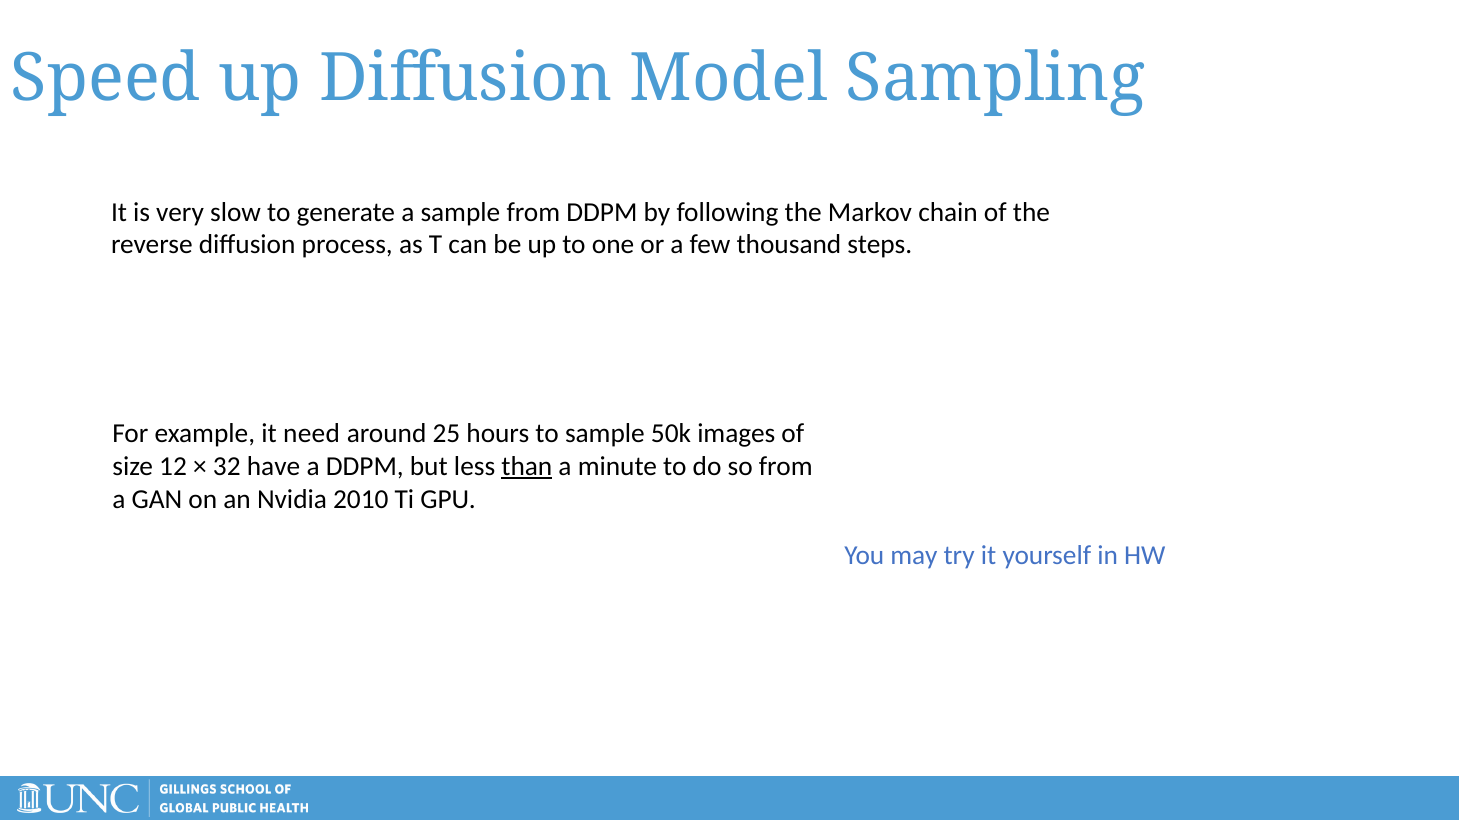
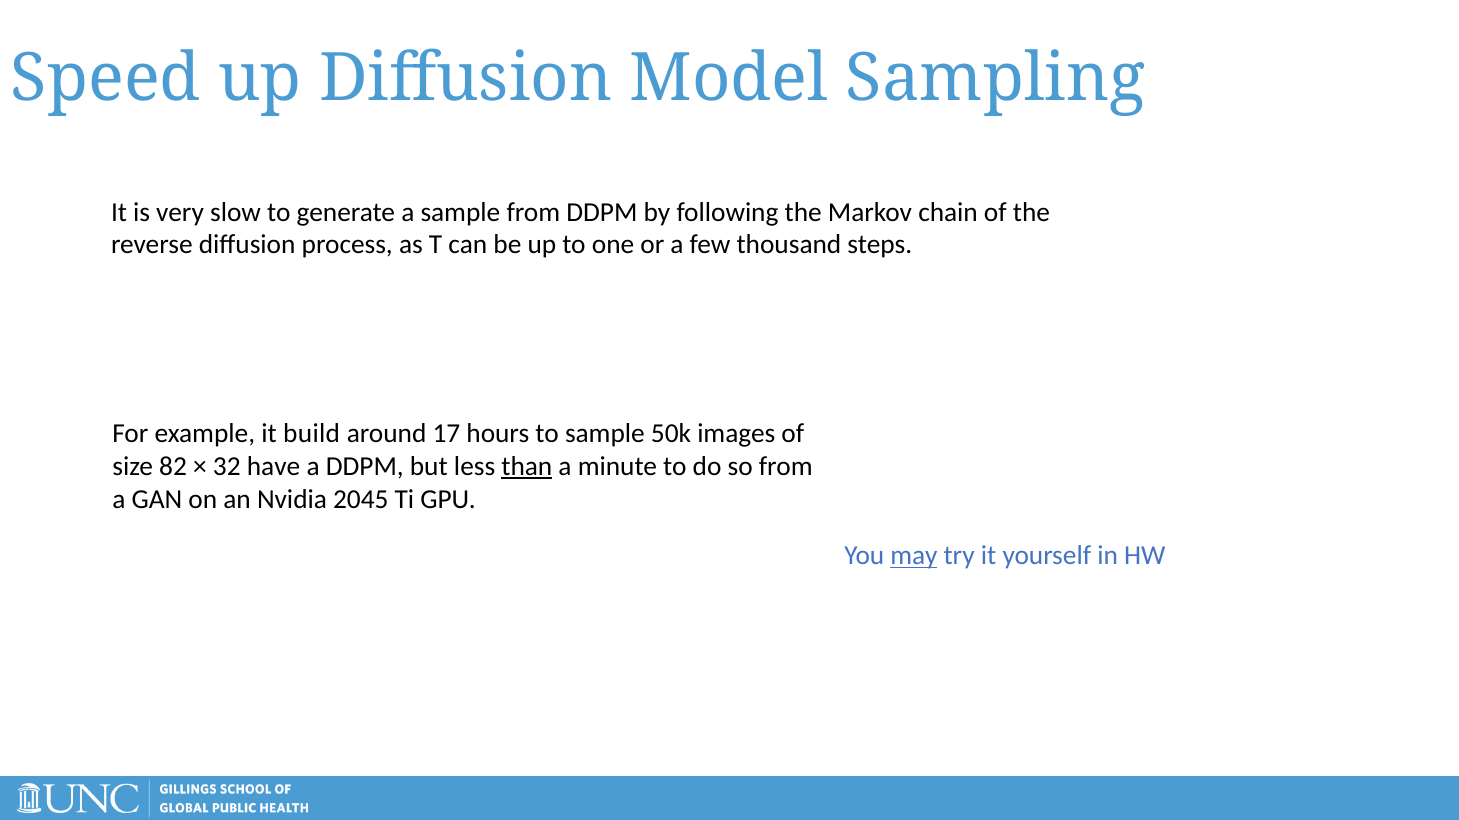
need: need -> build
25: 25 -> 17
12: 12 -> 82
2010: 2010 -> 2045
may underline: none -> present
